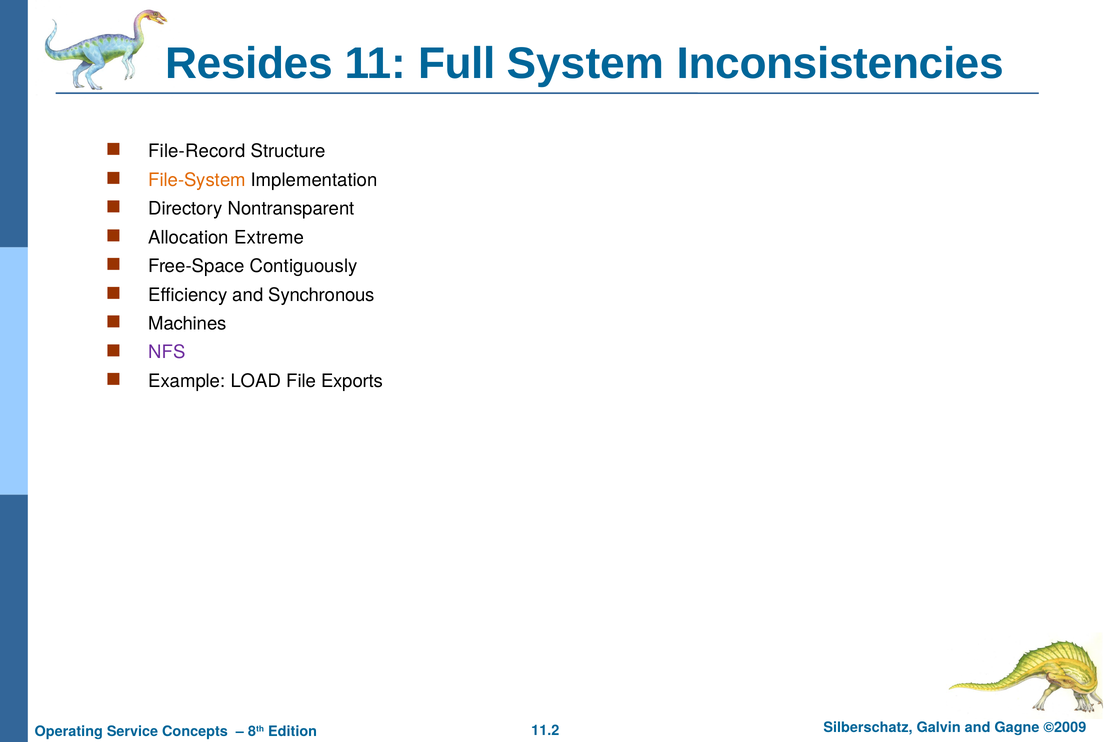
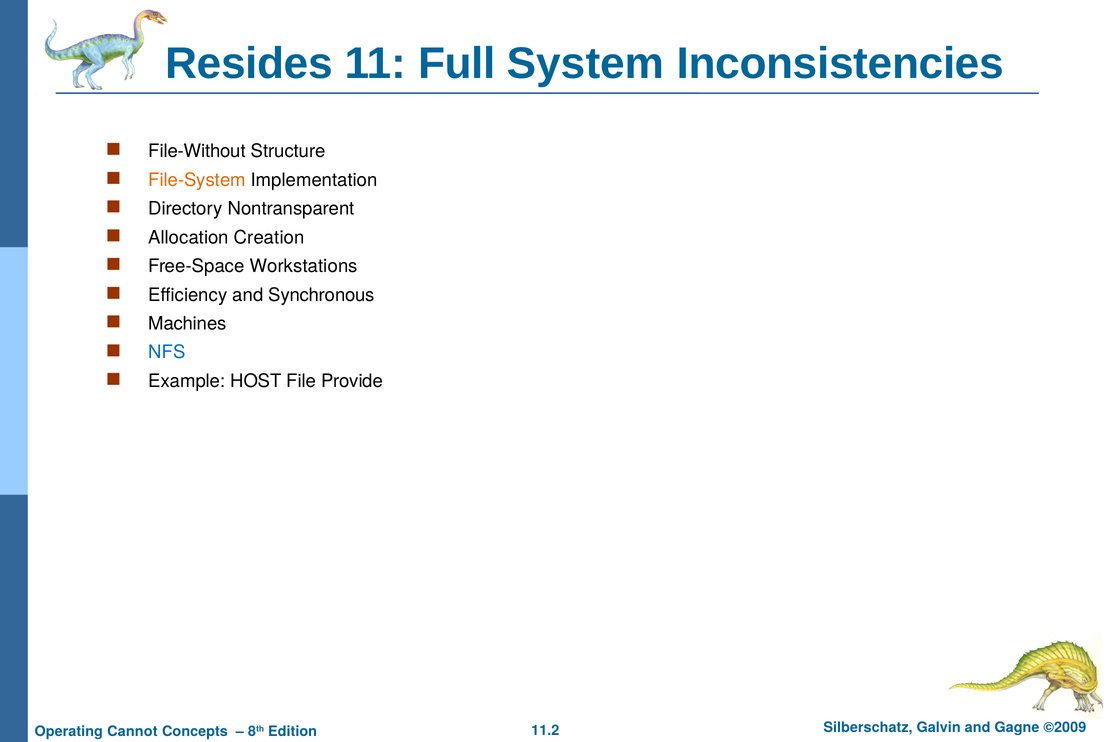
File-Record: File-Record -> File-Without
Extreme: Extreme -> Creation
Contiguously: Contiguously -> Workstations
NFS colour: purple -> blue
LOAD: LOAD -> HOST
Exports: Exports -> Provide
Service: Service -> Cannot
